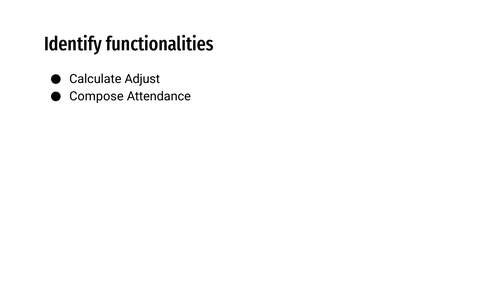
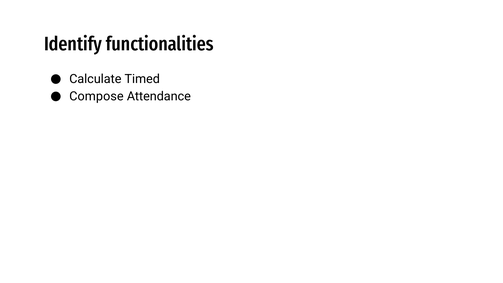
Adjust: Adjust -> Timed
